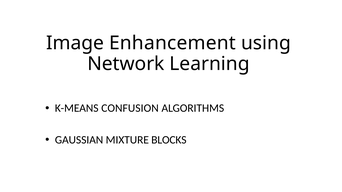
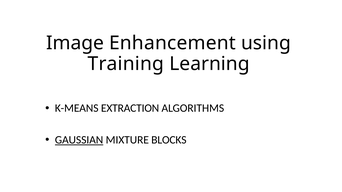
Network: Network -> Training
CONFUSION: CONFUSION -> EXTRACTION
GAUSSIAN underline: none -> present
